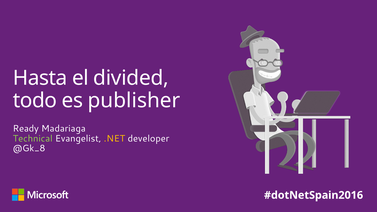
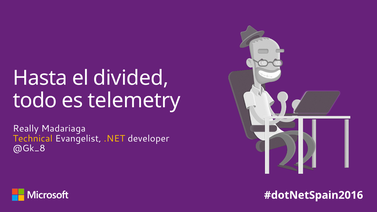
publisher: publisher -> telemetry
Ready: Ready -> Really
Technical colour: light green -> yellow
